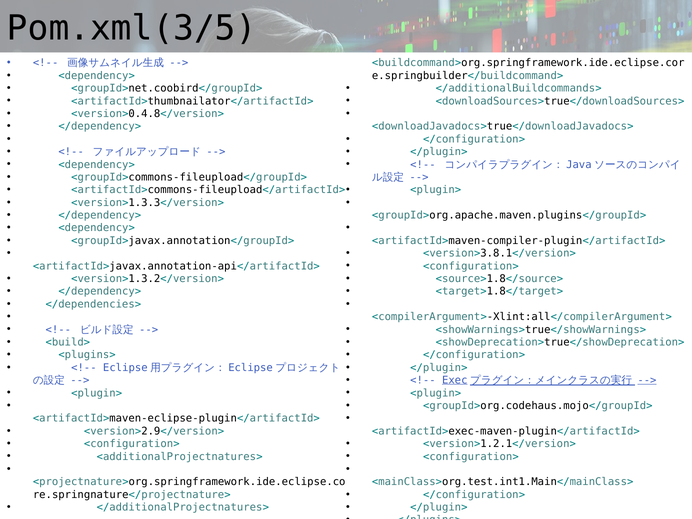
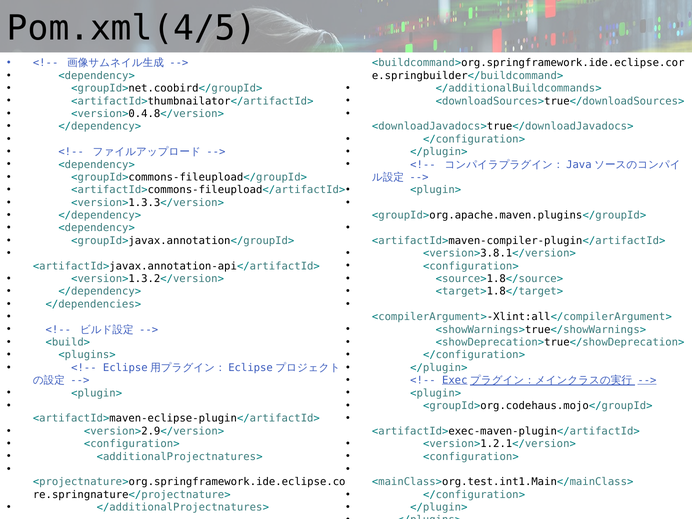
Pom.xml(3/5: Pom.xml(3/5 -> Pom.xml(4/5
